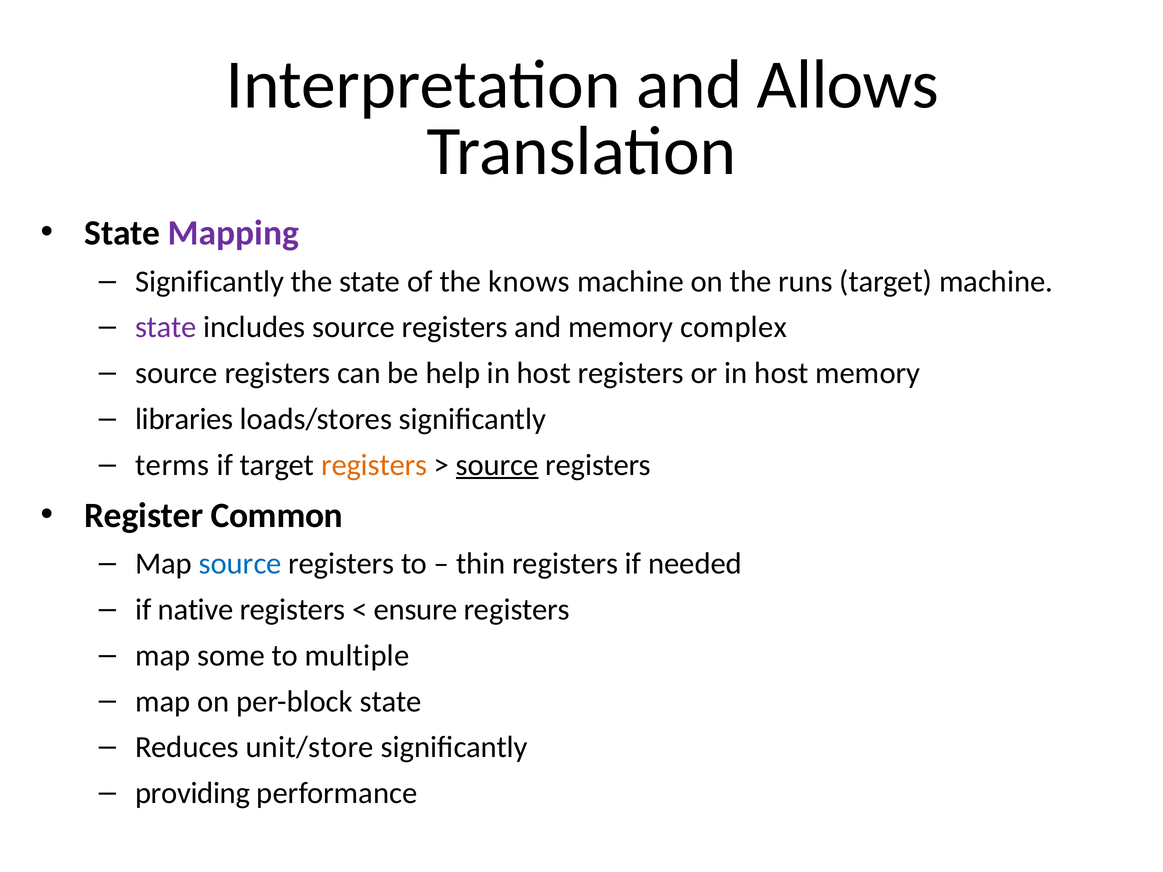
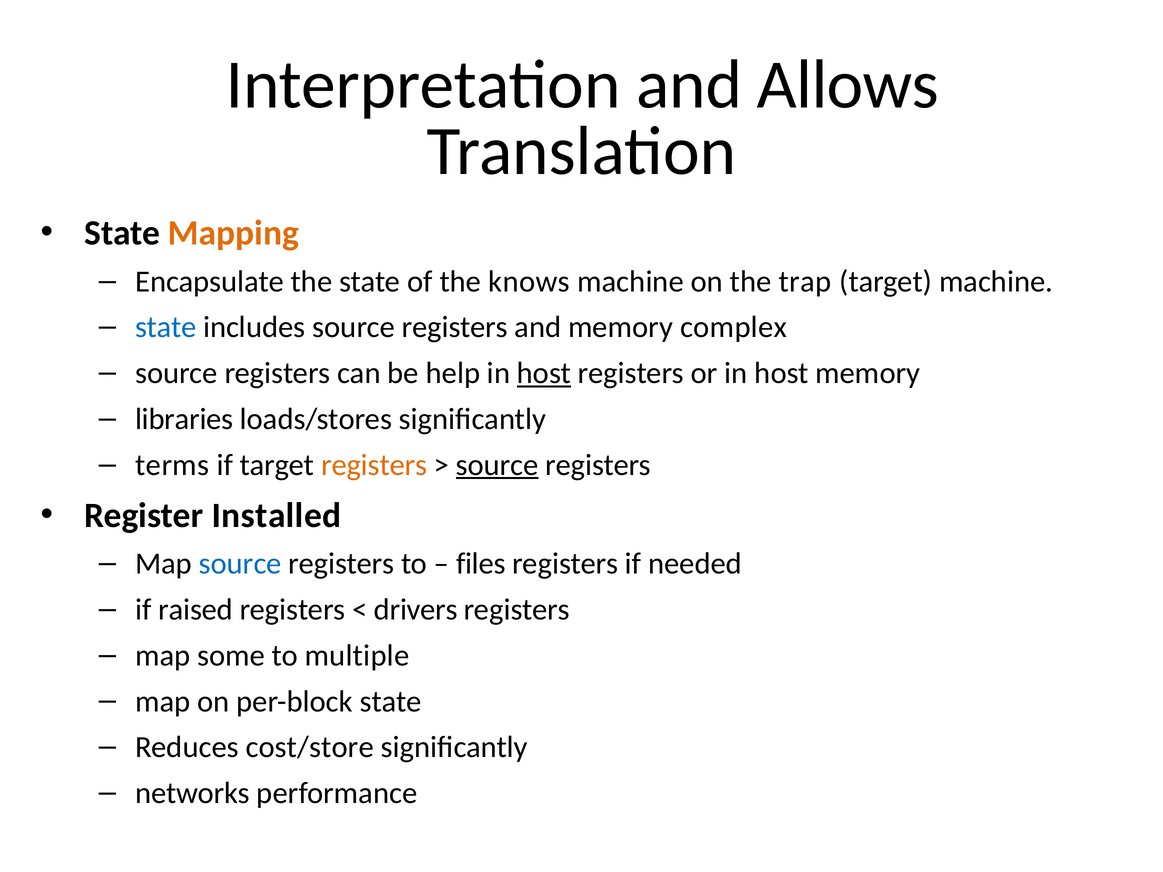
Mapping colour: purple -> orange
Significantly at (210, 282): Significantly -> Encapsulate
runs: runs -> trap
state at (166, 327) colour: purple -> blue
host at (544, 373) underline: none -> present
Common: Common -> Installed
thin: thin -> files
native: native -> raised
ensure: ensure -> drivers
unit/store: unit/store -> cost/store
providing: providing -> networks
